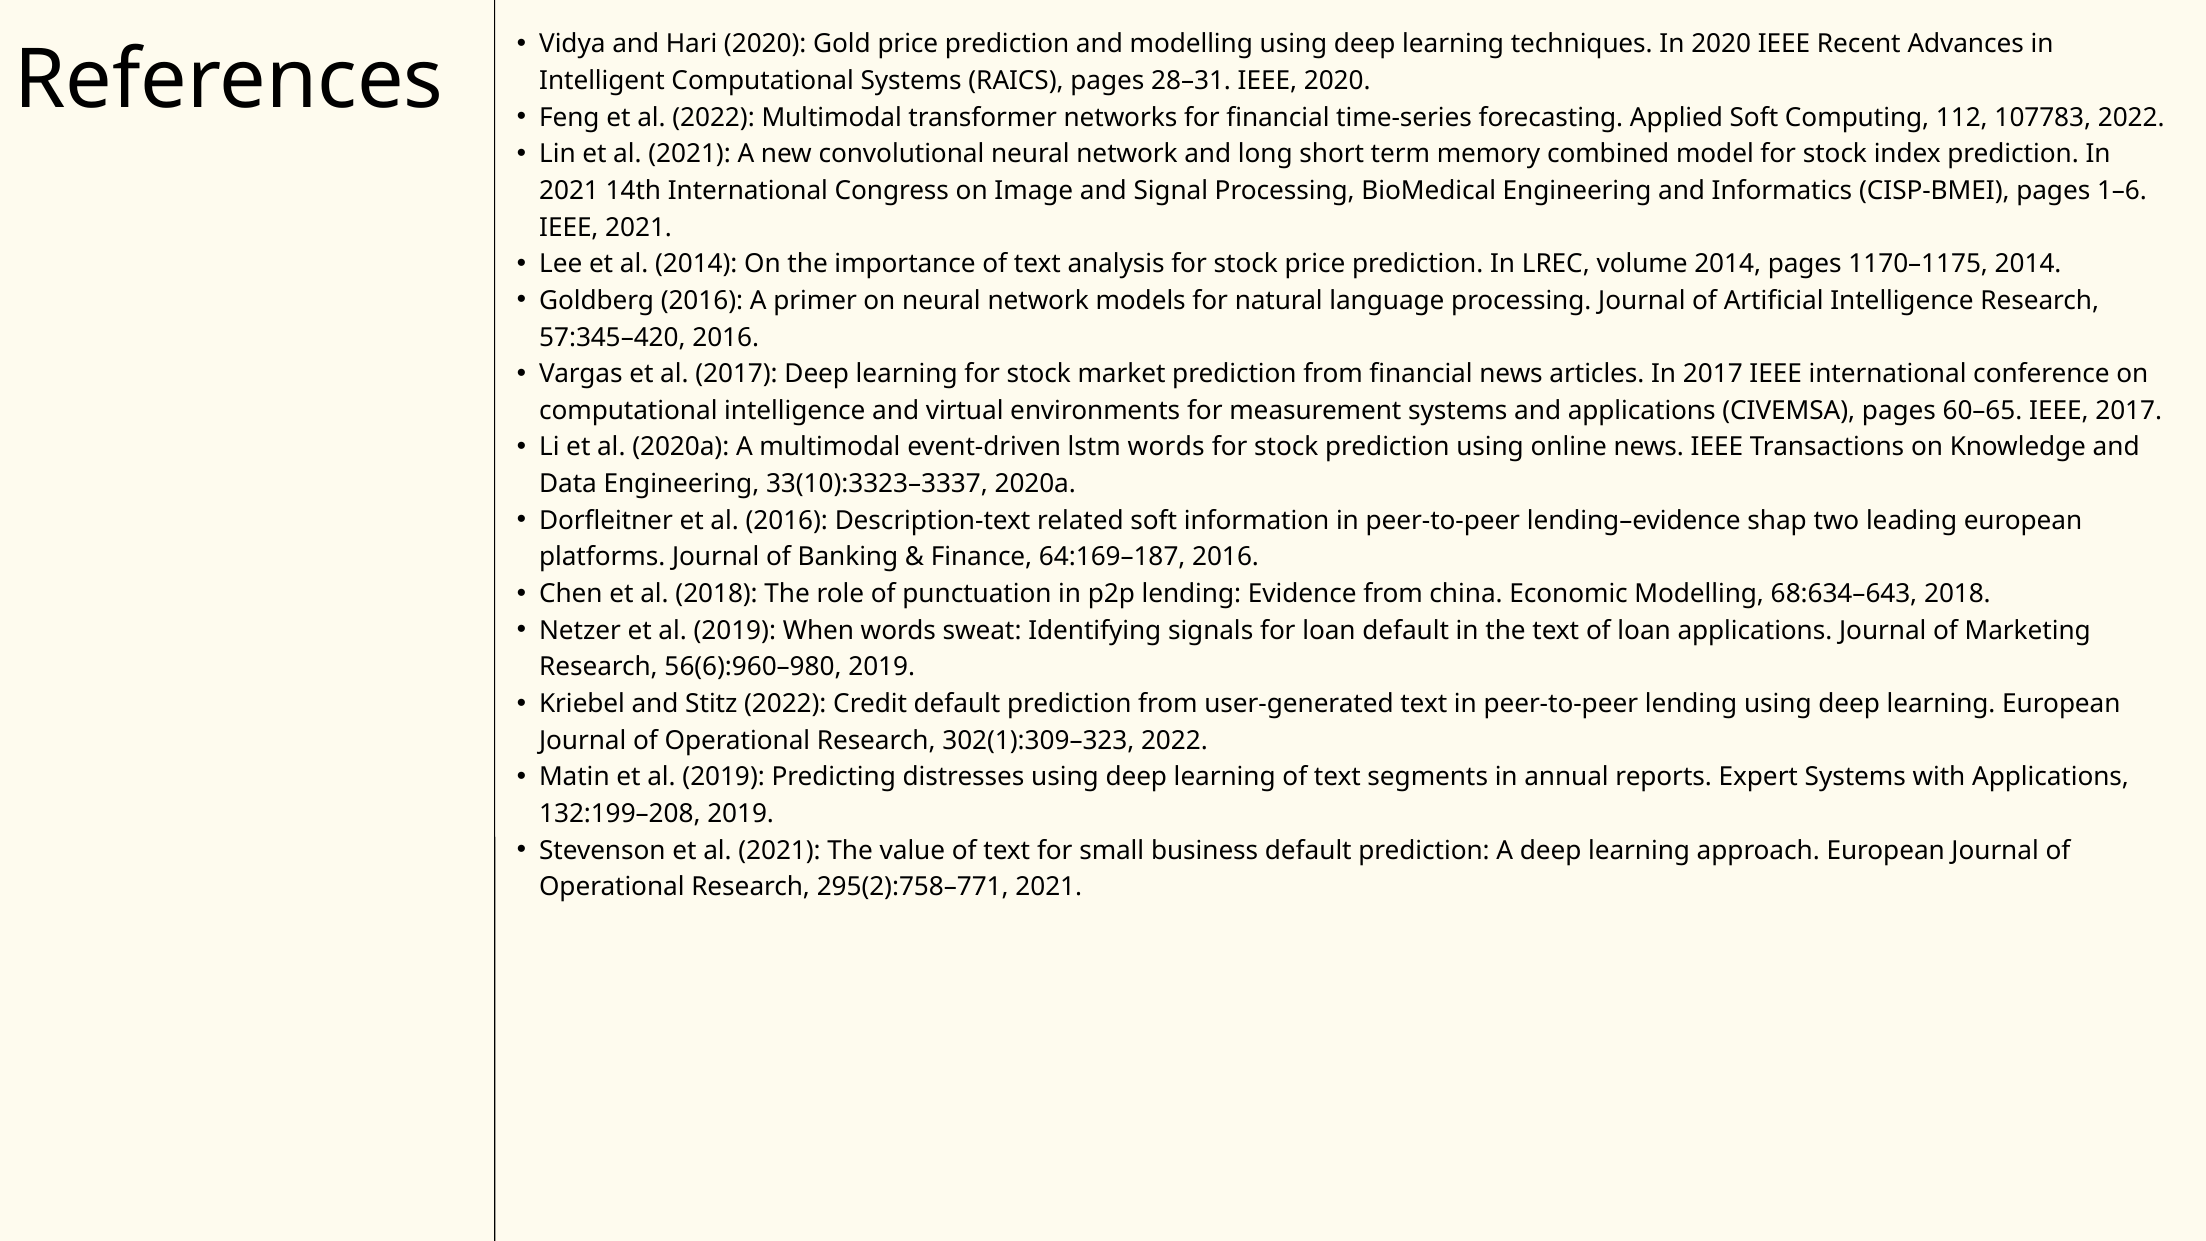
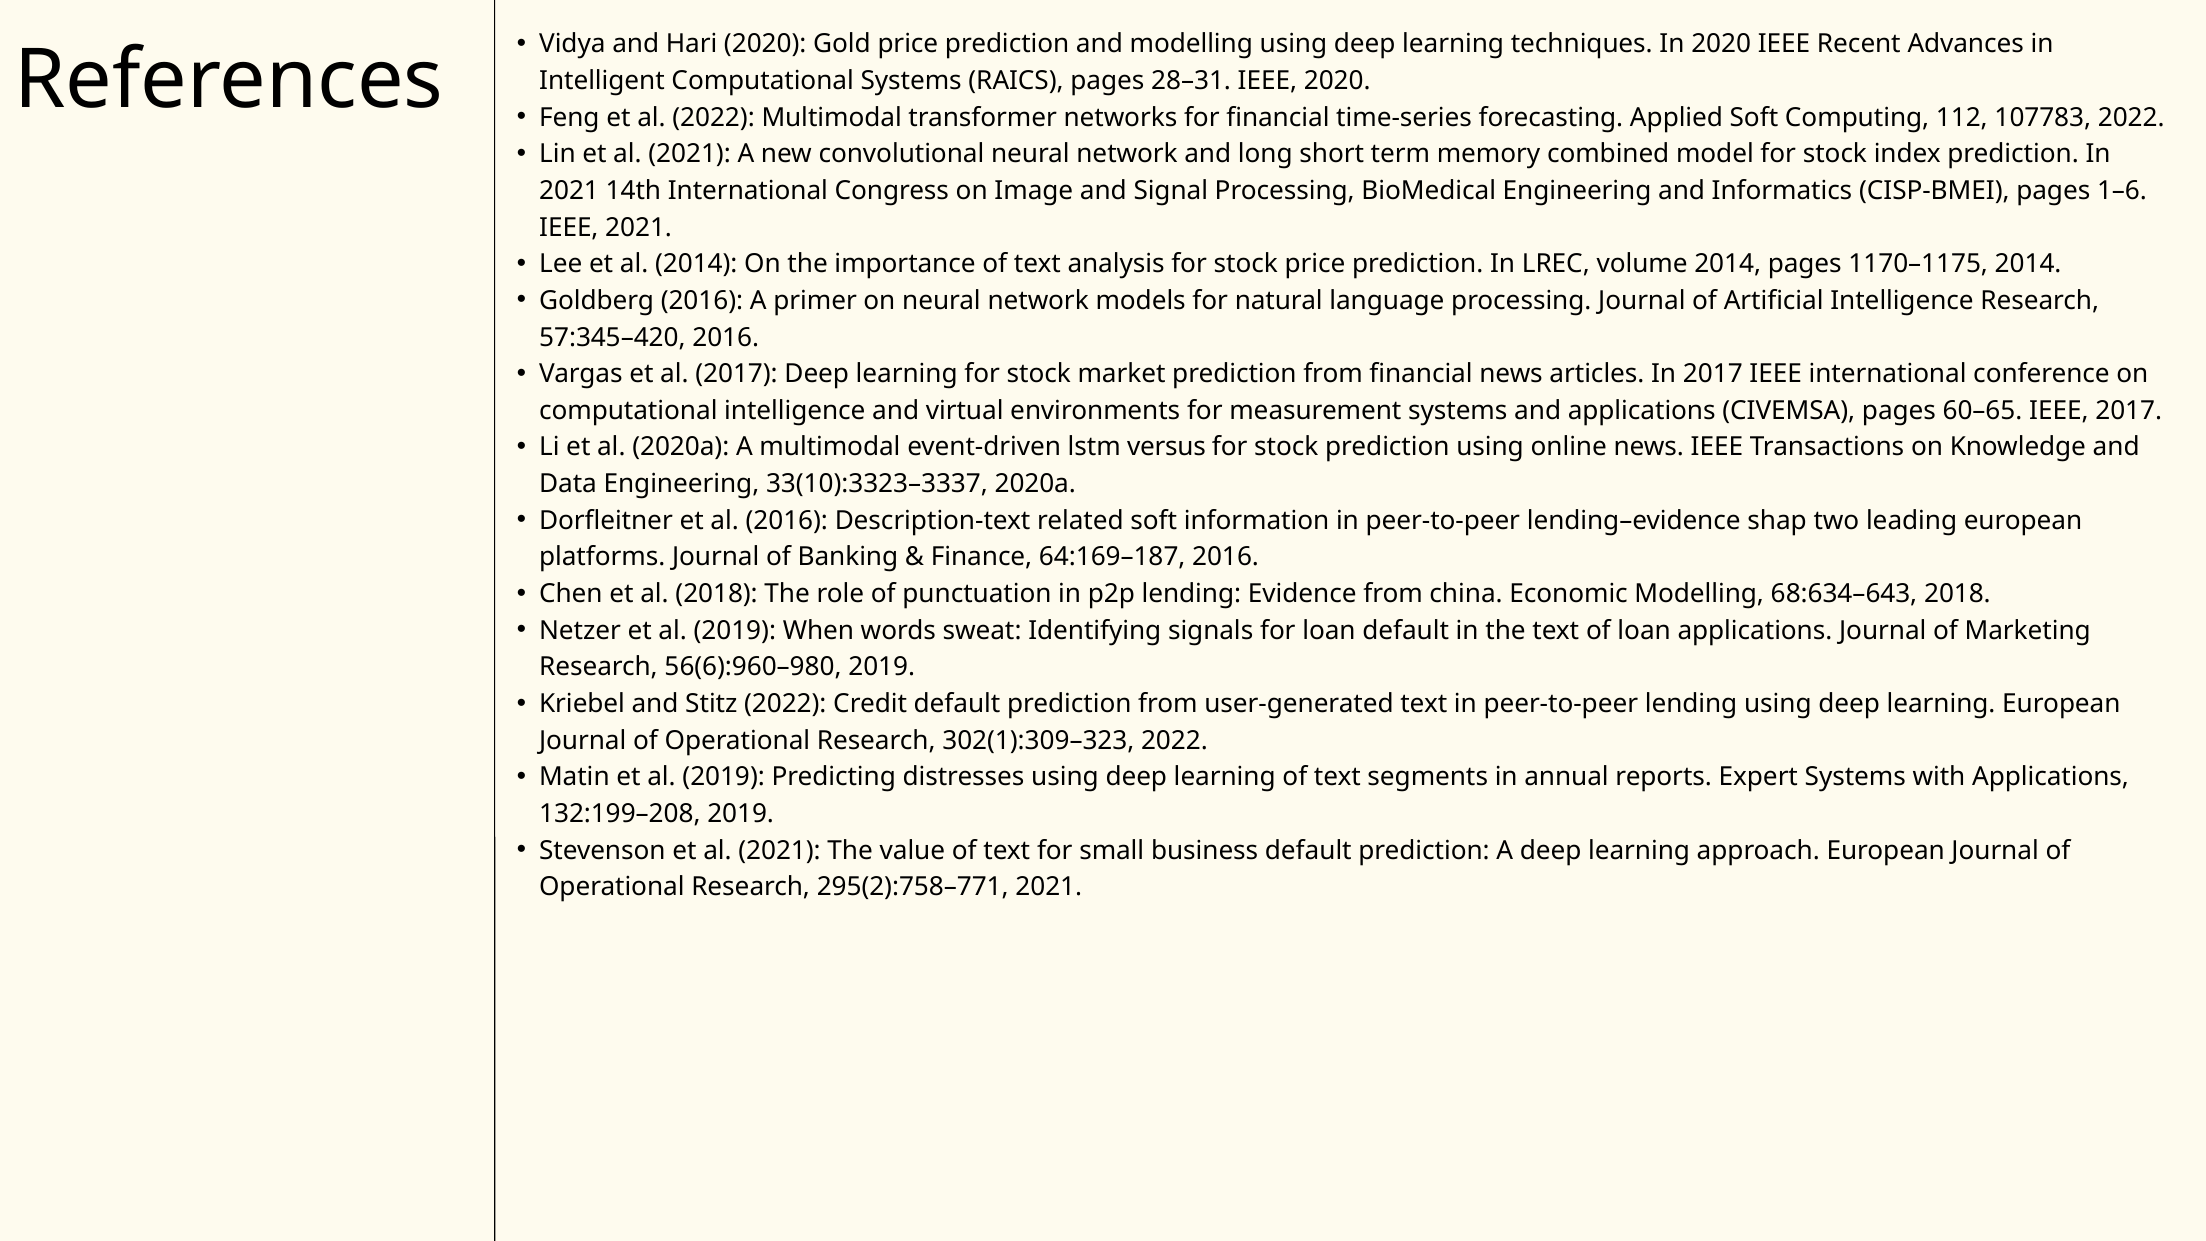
lstm words: words -> versus
